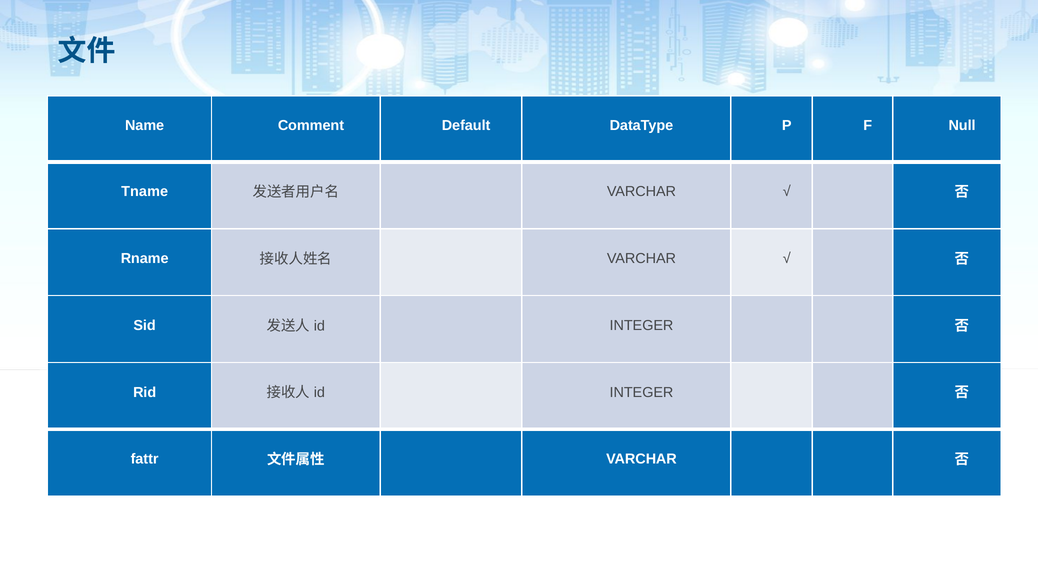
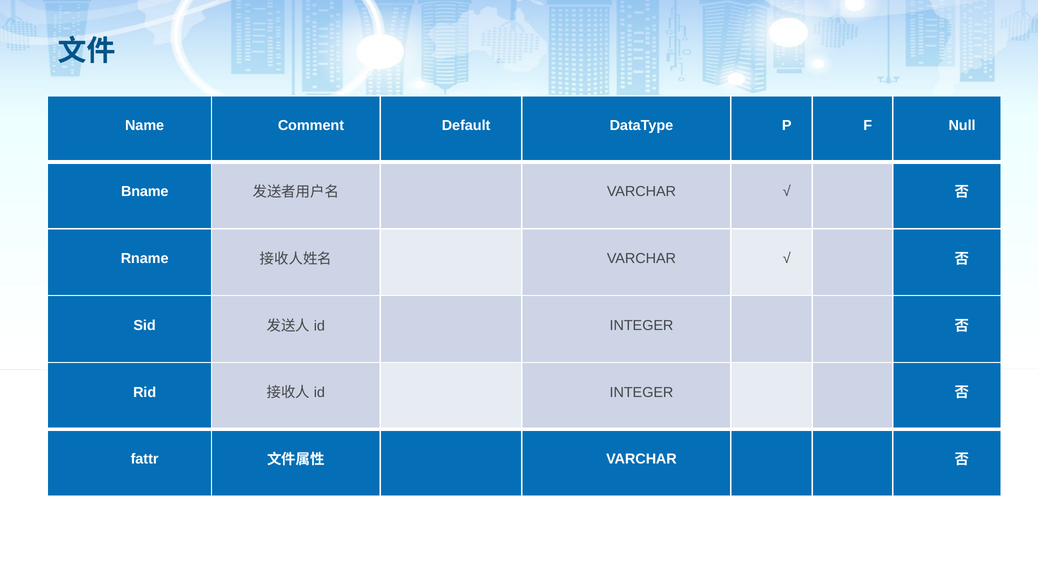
Tname: Tname -> Bname
